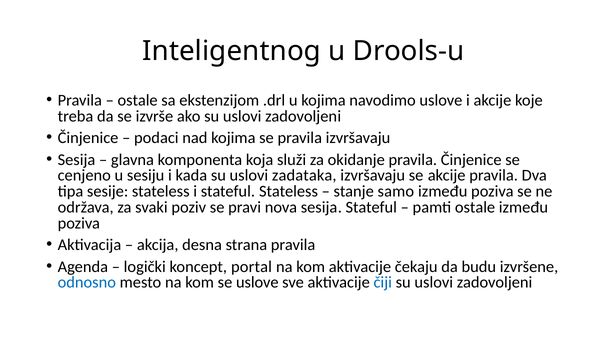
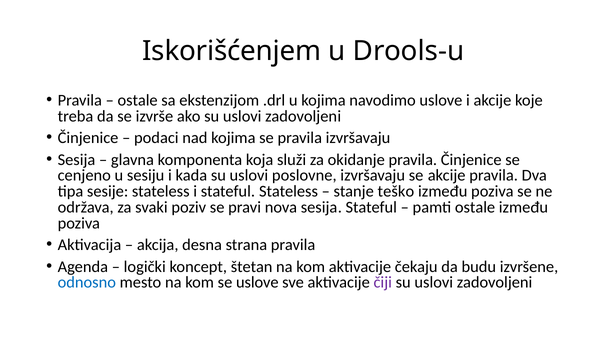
Inteligentnog: Inteligentnog -> Iskorišćenjem
zadataka: zadataka -> poslovne
samo: samo -> teško
portal: portal -> štetan
čiji colour: blue -> purple
